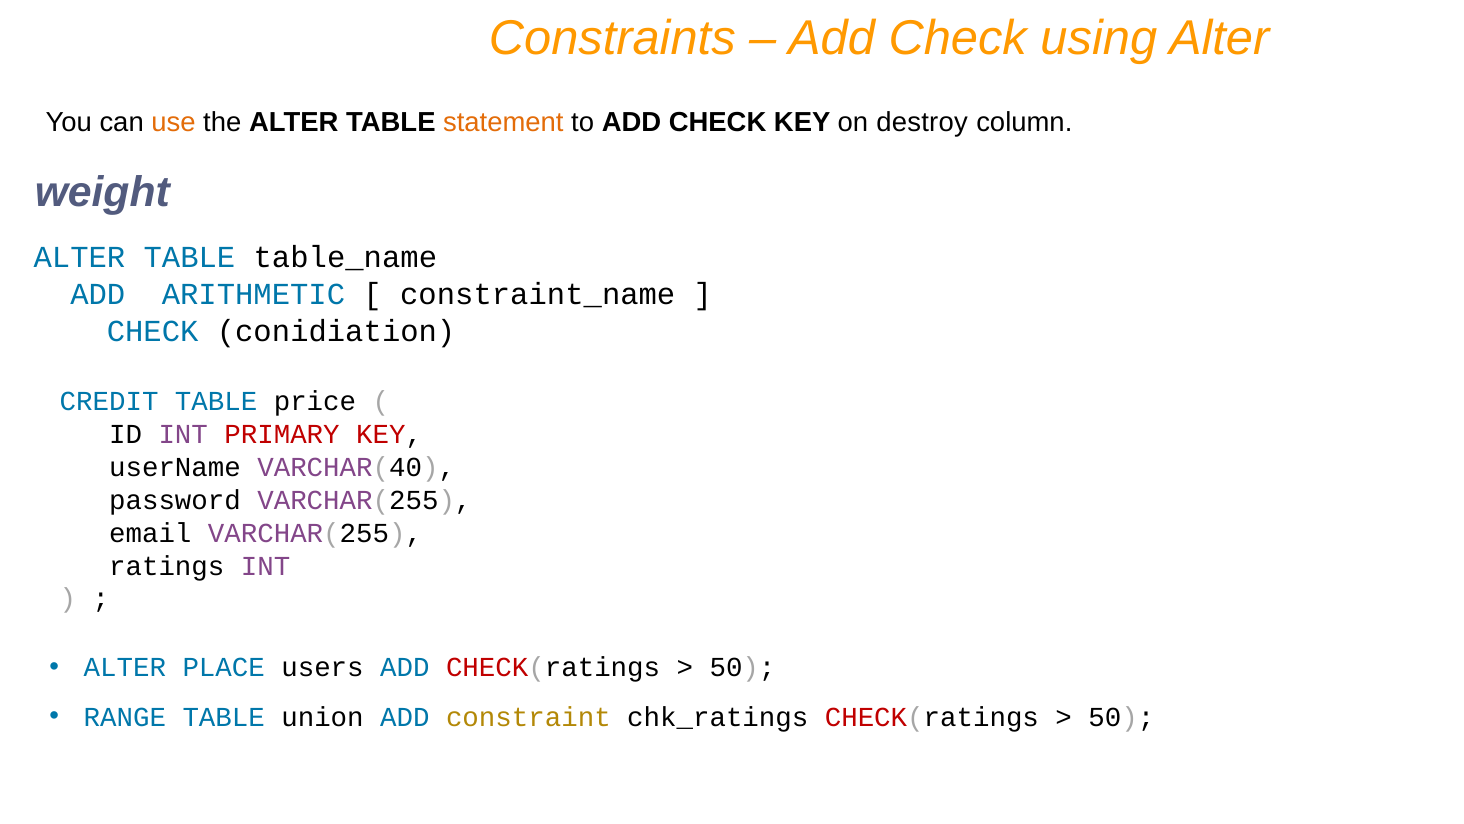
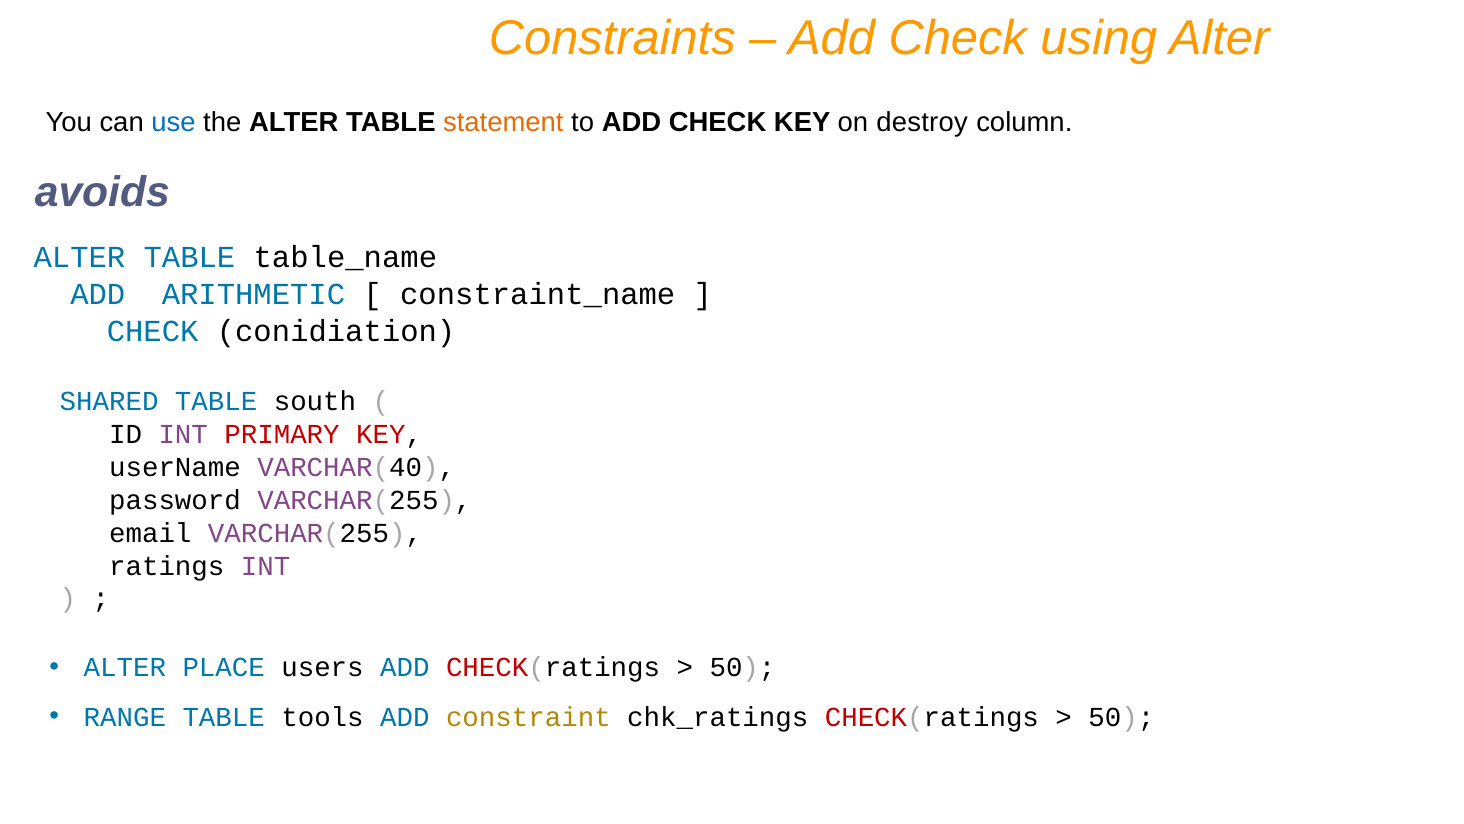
use colour: orange -> blue
weight: weight -> avoids
CREDIT: CREDIT -> SHARED
price: price -> south
union: union -> tools
